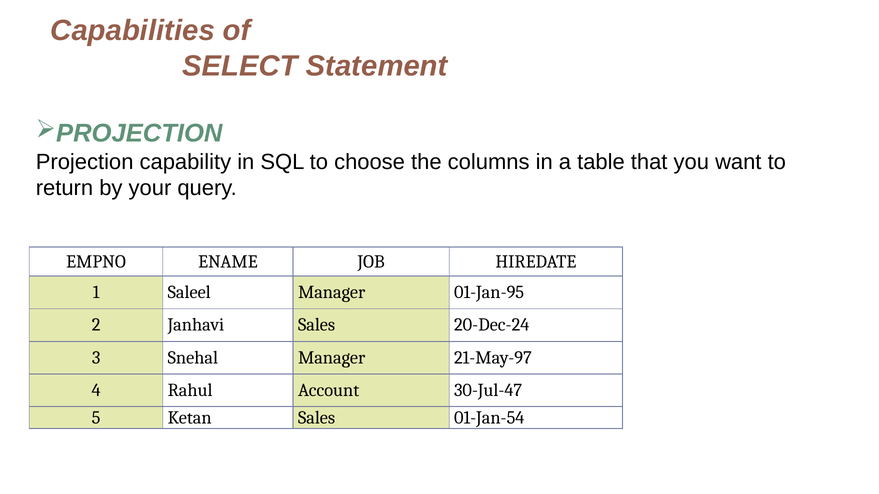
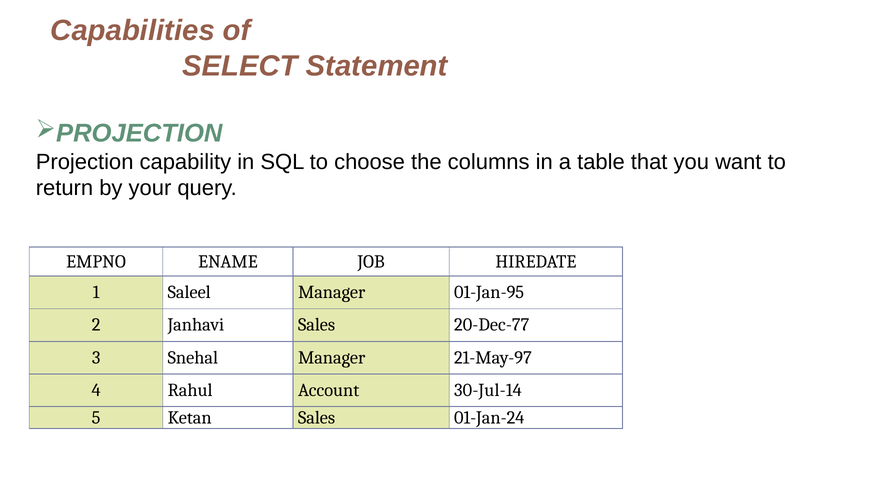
20-Dec-24: 20-Dec-24 -> 20-Dec-77
30-Jul-47: 30-Jul-47 -> 30-Jul-14
01-Jan-54: 01-Jan-54 -> 01-Jan-24
